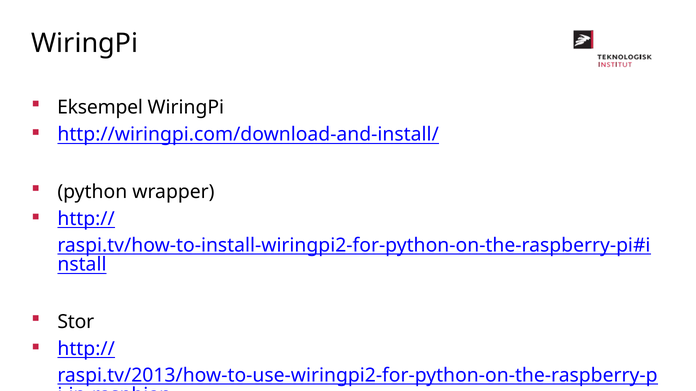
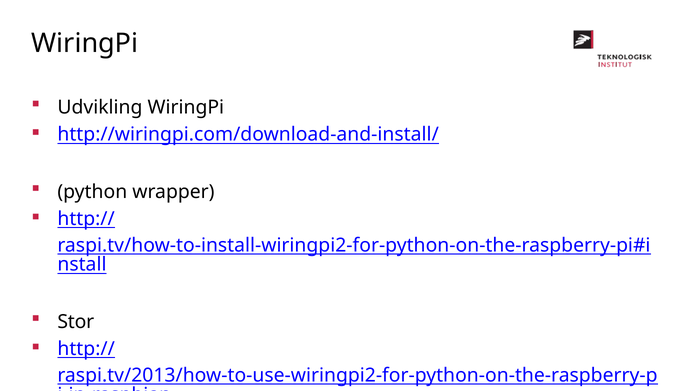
Eksempel: Eksempel -> Udvikling
